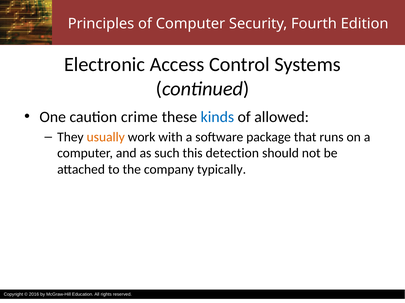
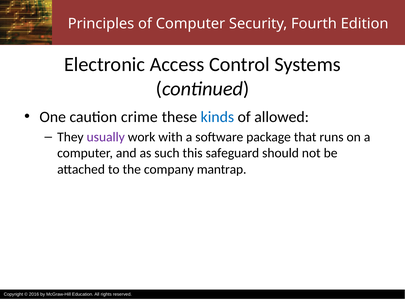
usually colour: orange -> purple
detection: detection -> safeguard
typically: typically -> mantrap
